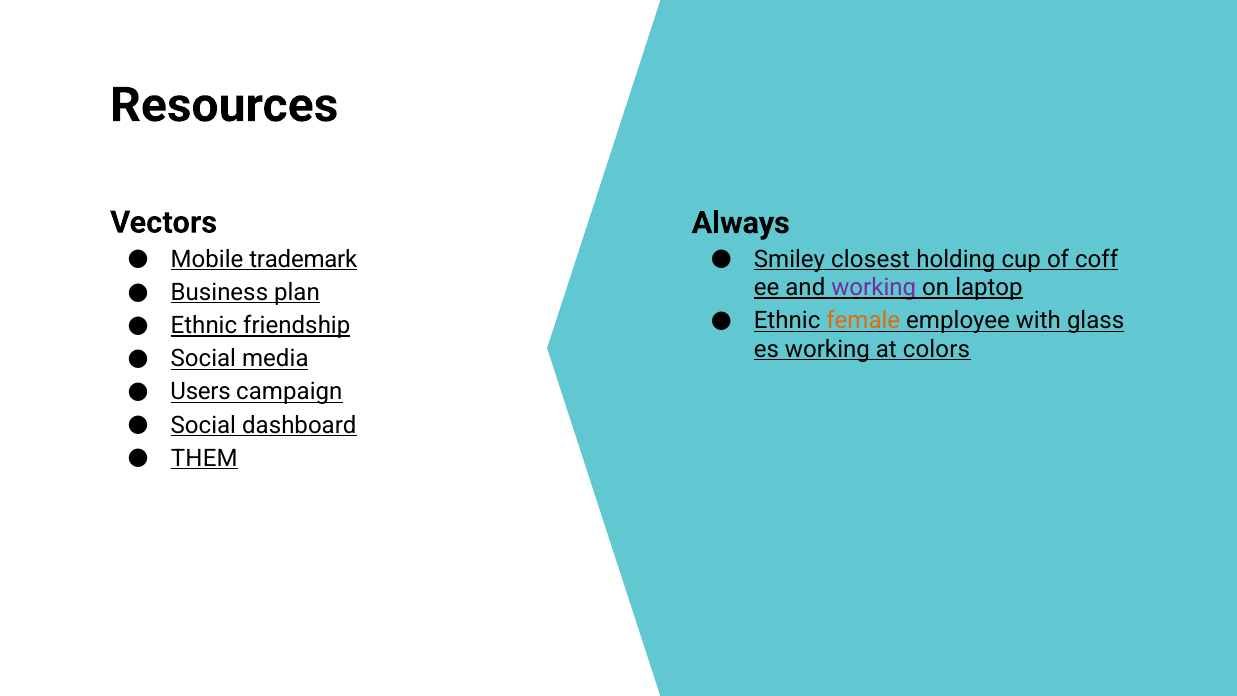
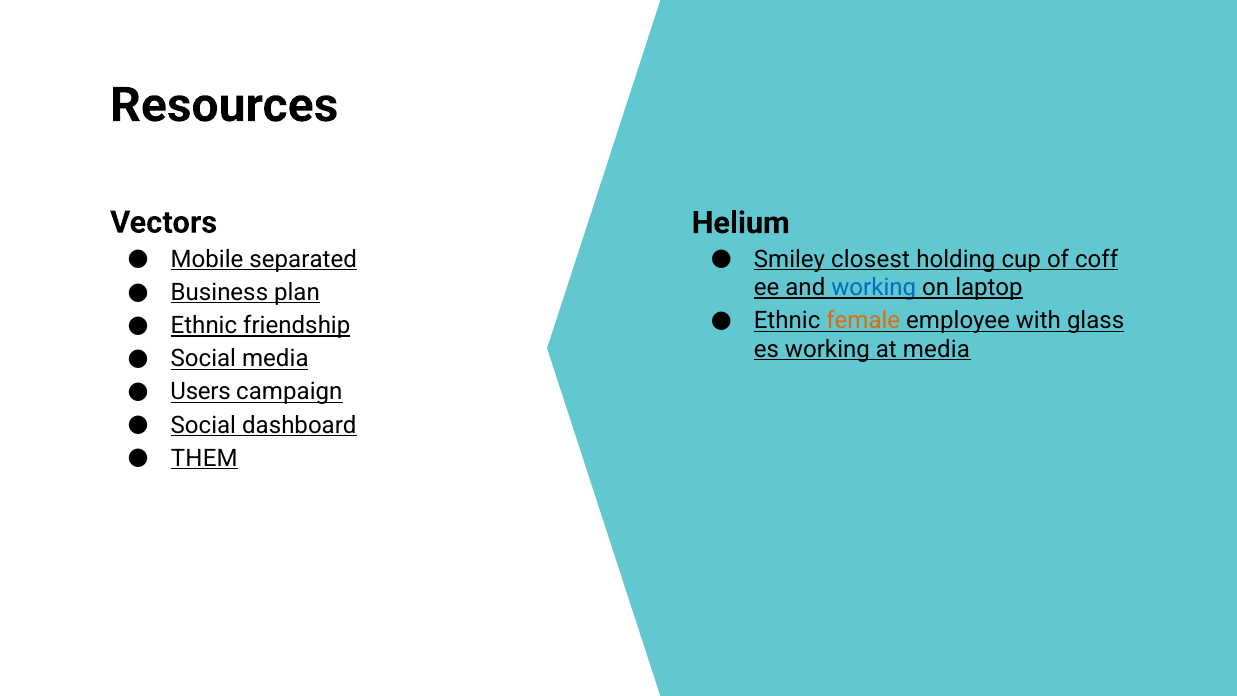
Always: Always -> Helium
trademark: trademark -> separated
working at (874, 288) colour: purple -> blue
at colors: colors -> media
